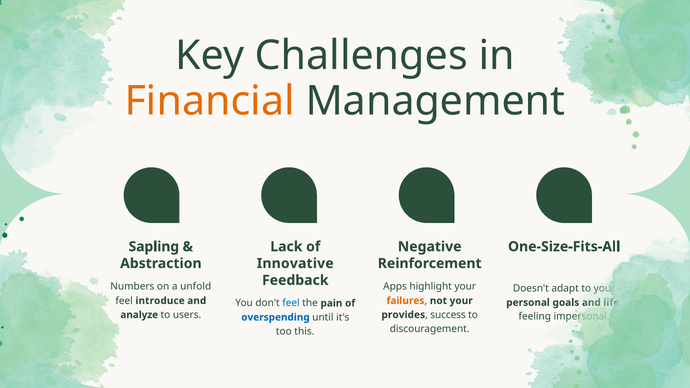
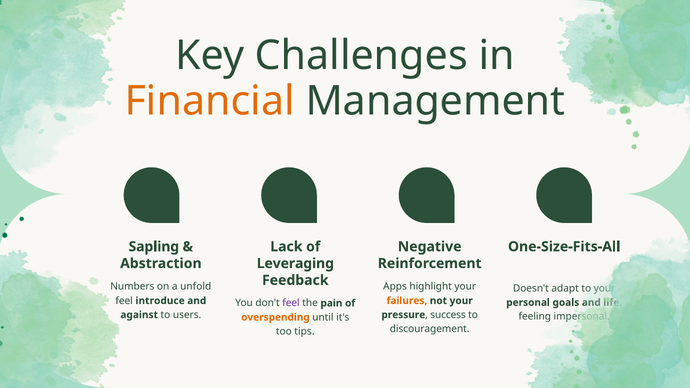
Innovative: Innovative -> Leveraging
feel at (291, 303) colour: blue -> purple
analyze: analyze -> against
provides: provides -> pressure
overspending colour: blue -> orange
this: this -> tips
